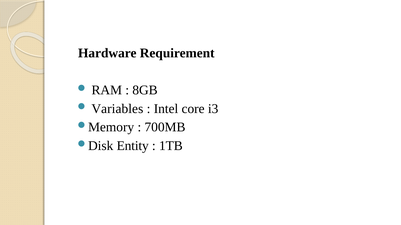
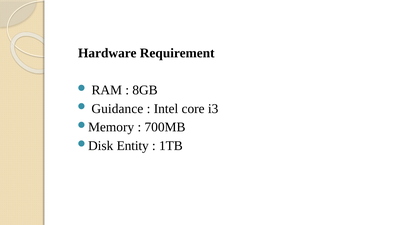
Variables: Variables -> Guidance
